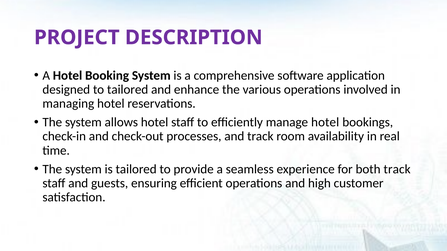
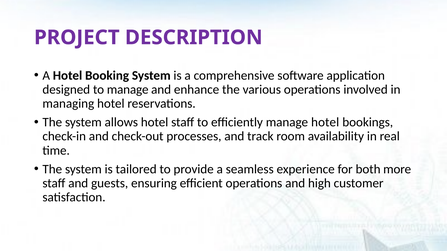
to tailored: tailored -> manage
both track: track -> more
